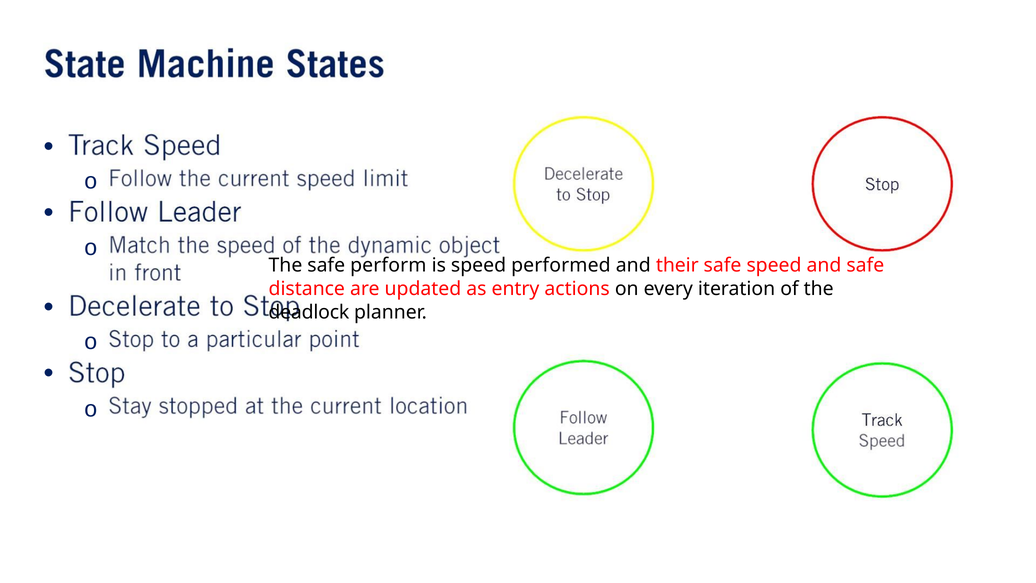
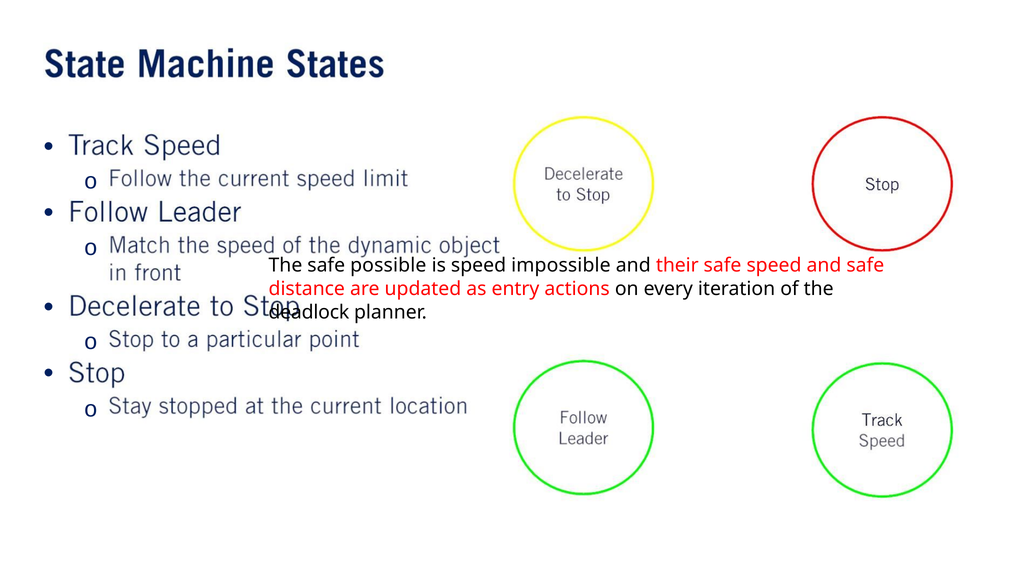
perform: perform -> possible
performed: performed -> impossible
